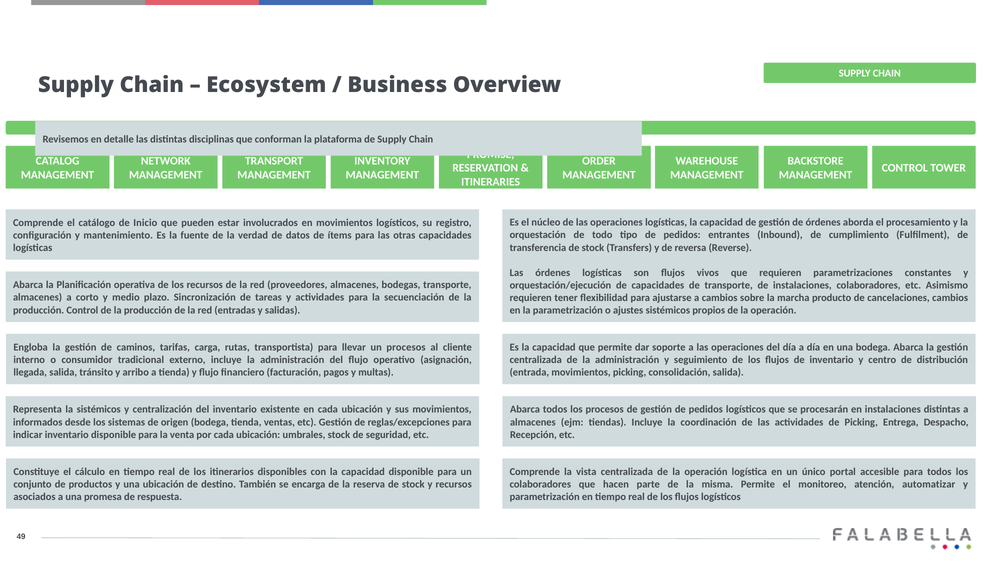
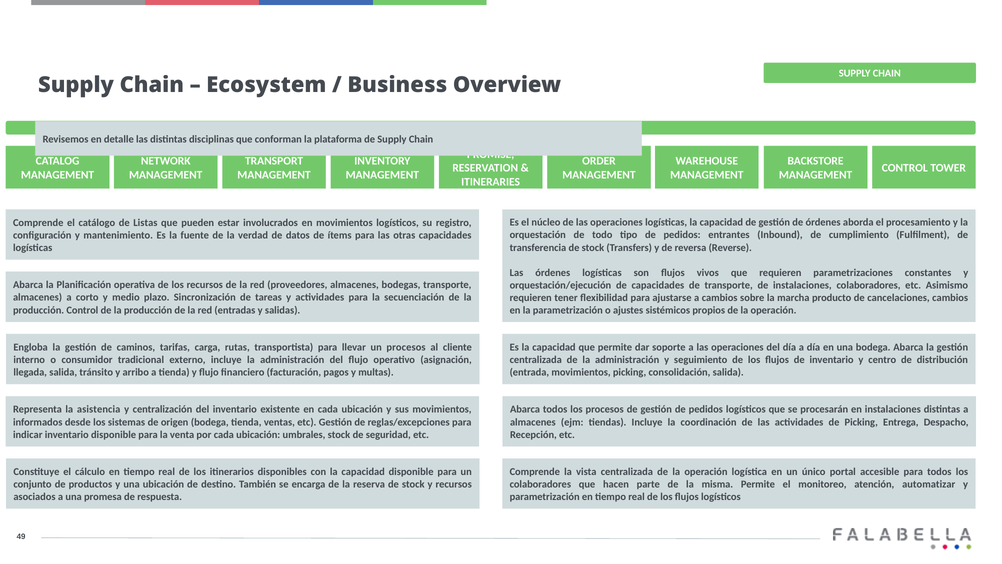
Inicio: Inicio -> Listas
la sistémicos: sistémicos -> asistencia
